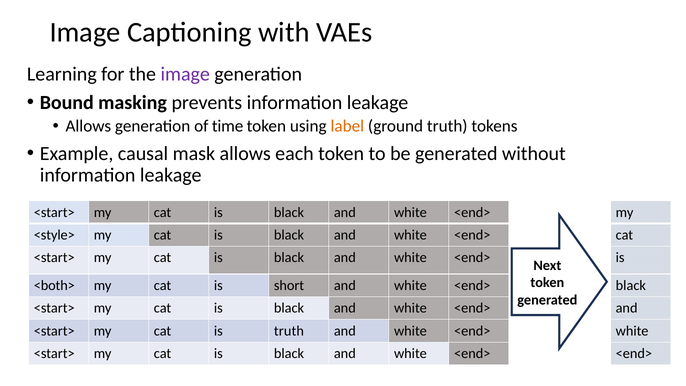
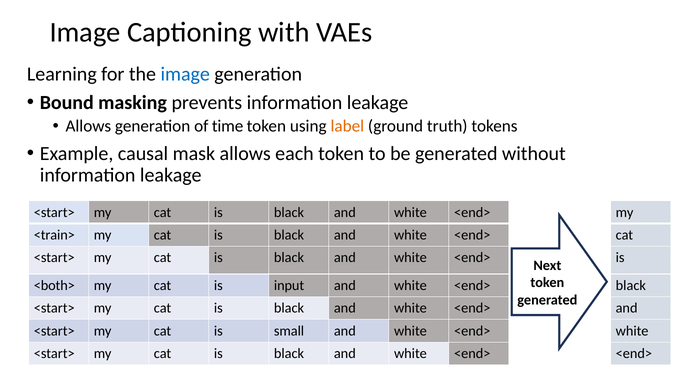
image at (185, 74) colour: purple -> blue
<style>: <style> -> <train>
short: short -> input
is truth: truth -> small
